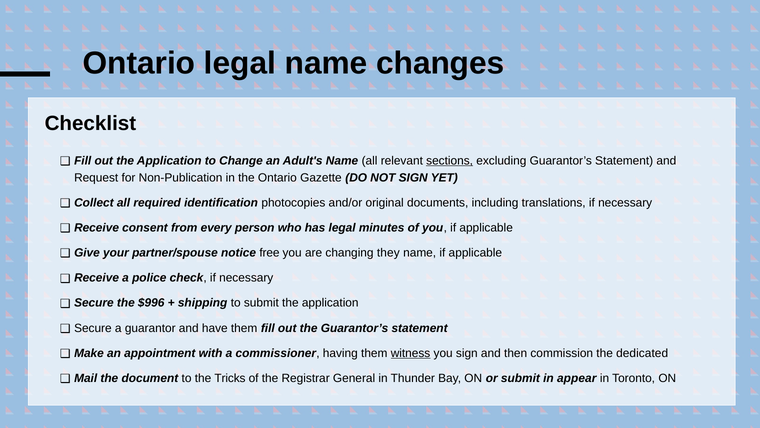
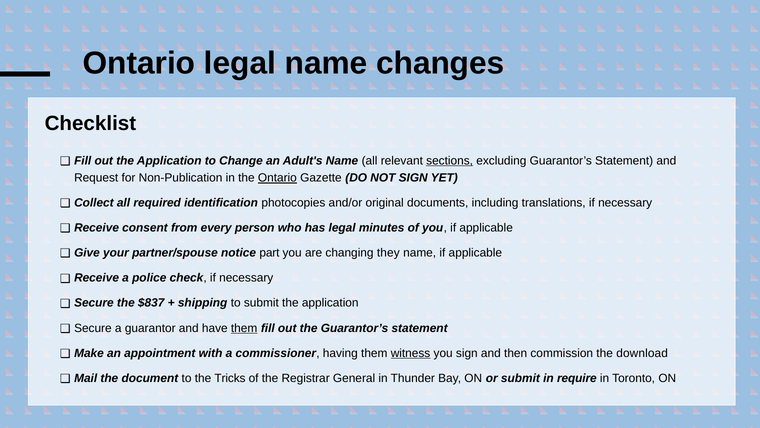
Ontario at (277, 178) underline: none -> present
free: free -> part
$996: $996 -> $837
them at (244, 328) underline: none -> present
dedicated: dedicated -> download
appear: appear -> require
